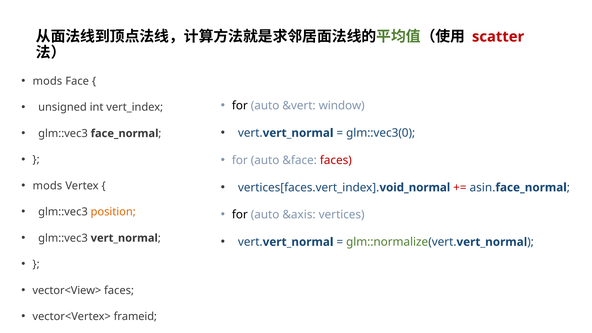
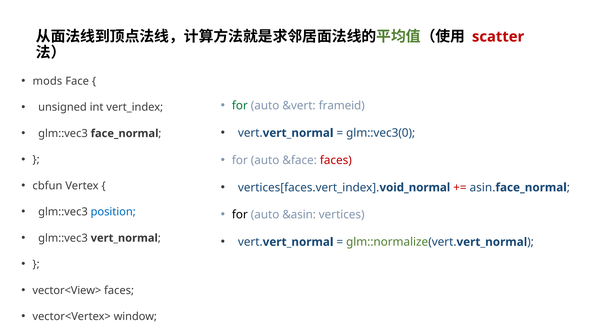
for at (240, 106) colour: black -> green
window: window -> frameid
mods at (47, 186): mods -> cbfun
position colour: orange -> blue
&axis: &axis -> &asin
frameid: frameid -> window
